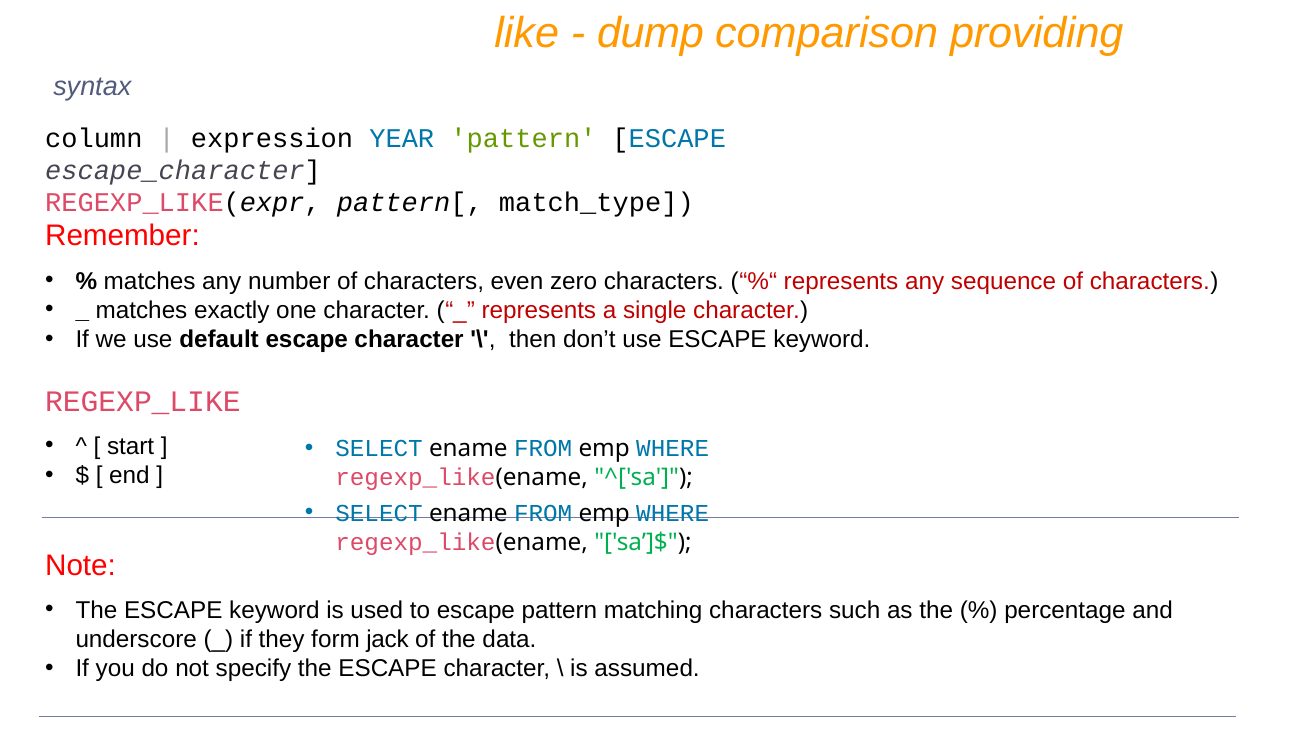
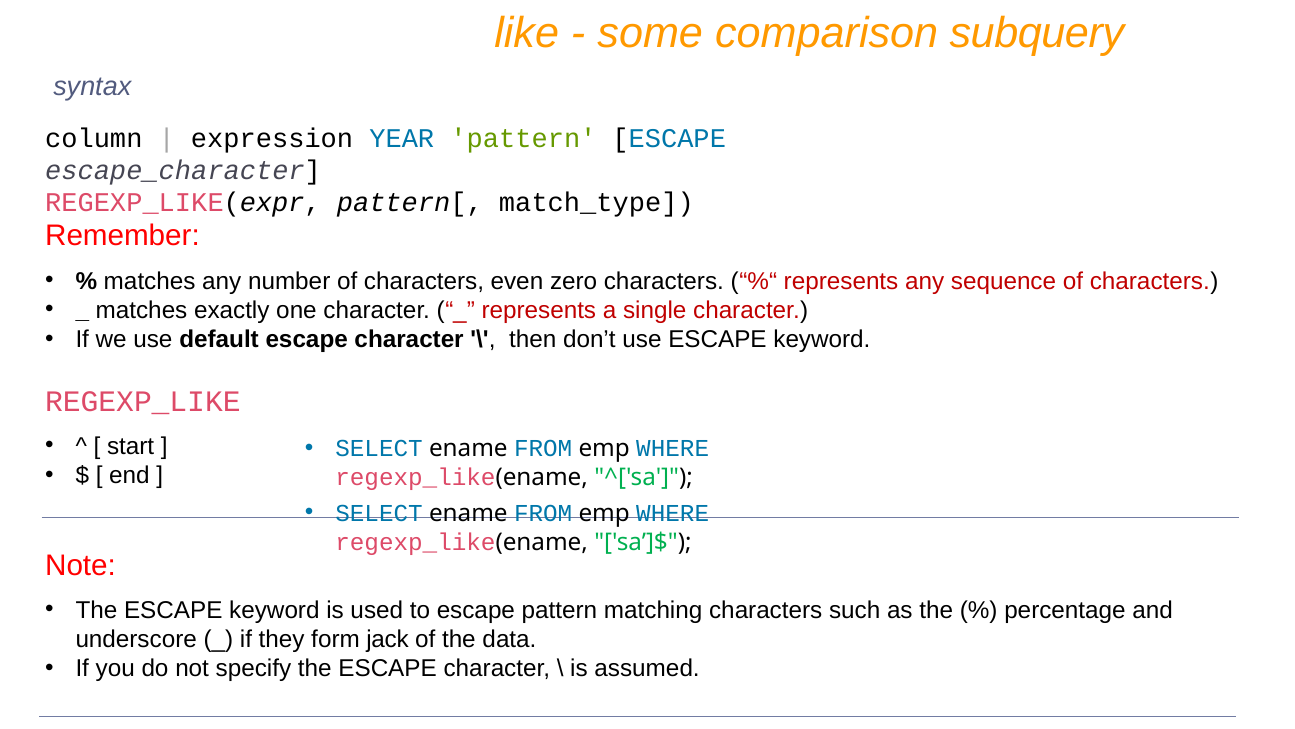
dump: dump -> some
providing: providing -> subquery
